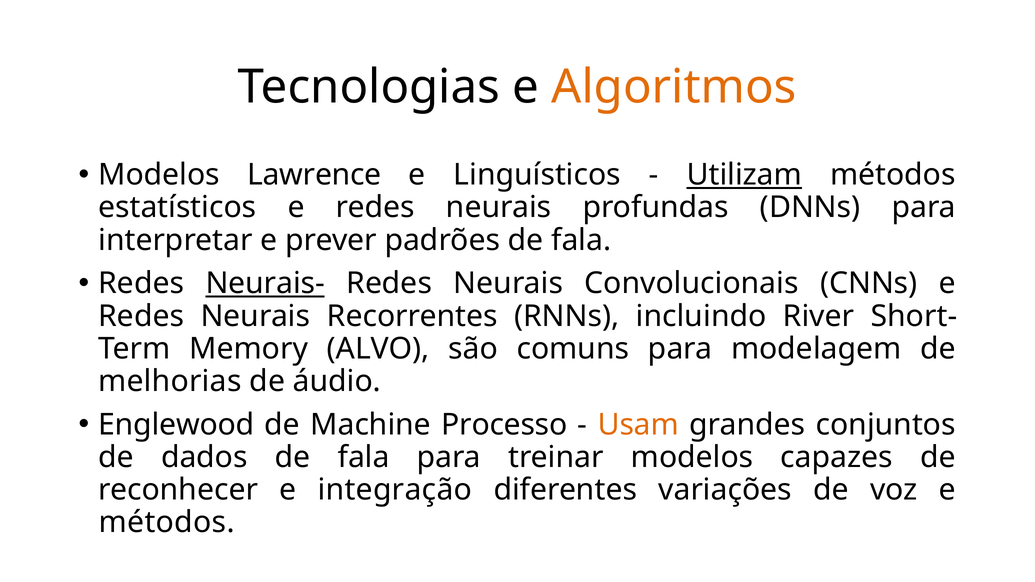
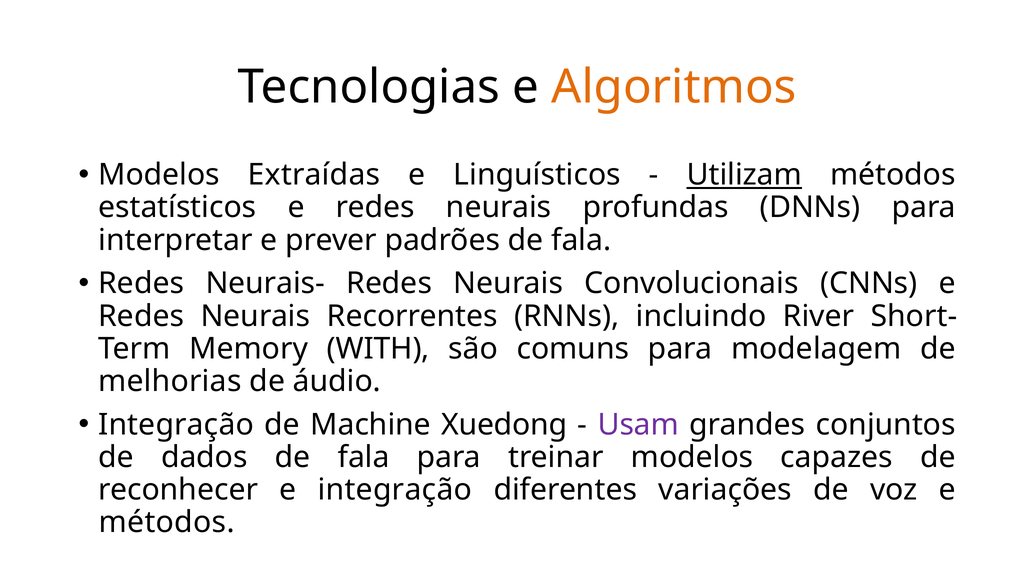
Lawrence: Lawrence -> Extraídas
Neurais- underline: present -> none
ALVO: ALVO -> WITH
Englewood at (176, 425): Englewood -> Integração
Processo: Processo -> Xuedong
Usam colour: orange -> purple
